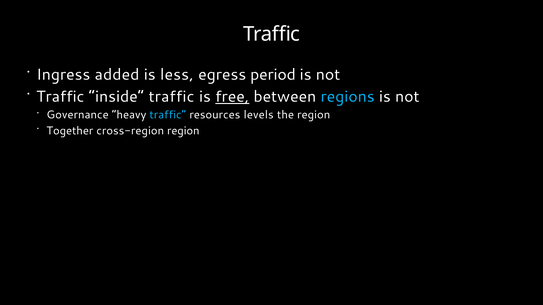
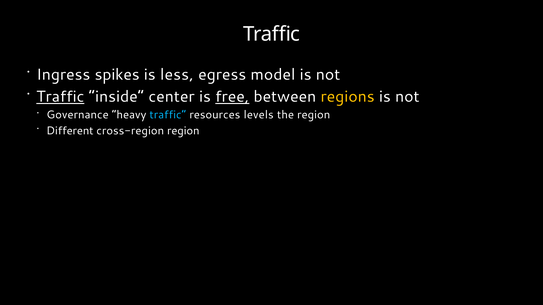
added: added -> spikes
period: period -> model
Traffic at (60, 97) underline: none -> present
inside traffic: traffic -> center
regions colour: light blue -> yellow
Together: Together -> Different
